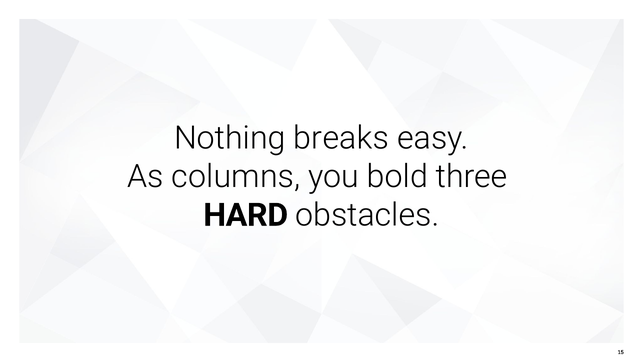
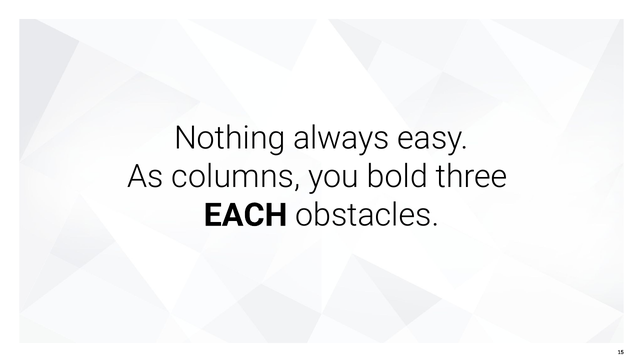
breaks: breaks -> always
HARD: HARD -> EACH
